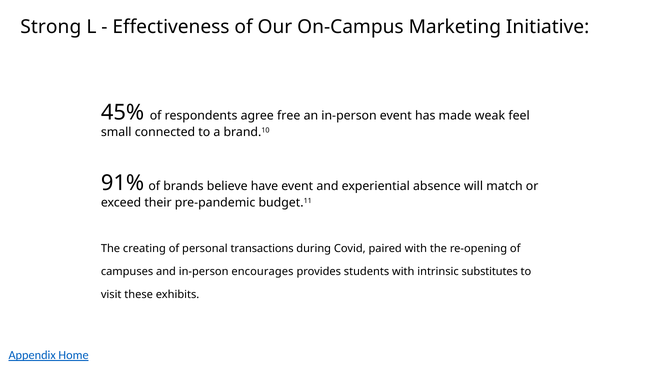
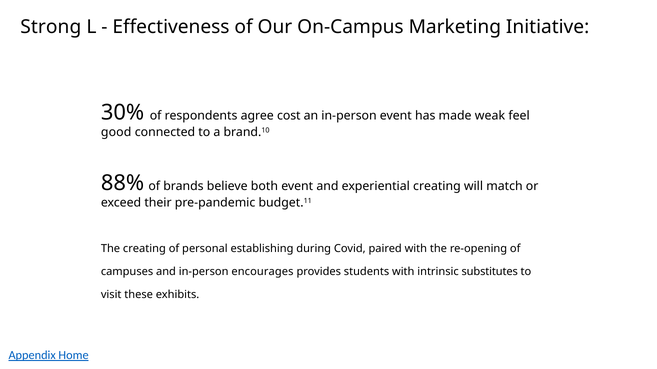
45%: 45% -> 30%
free: free -> cost
small: small -> good
91%: 91% -> 88%
have: have -> both
experiential absence: absence -> creating
transactions: transactions -> establishing
